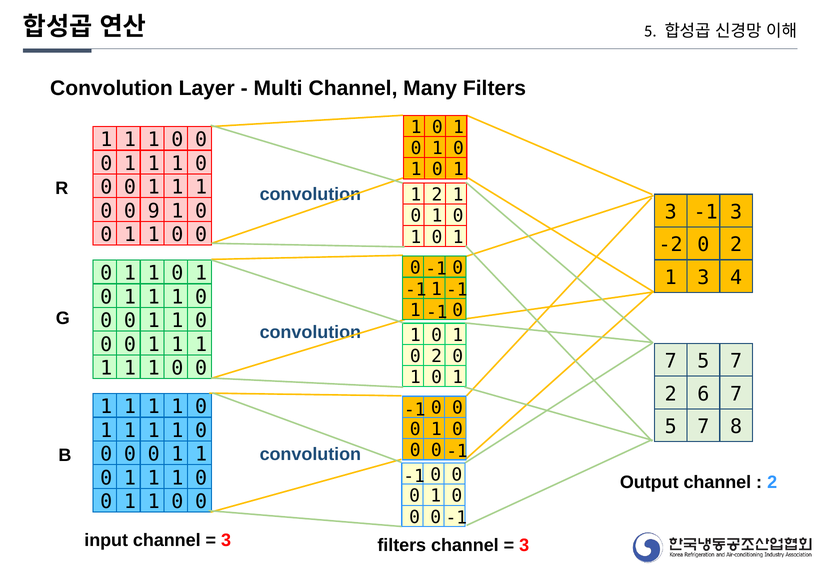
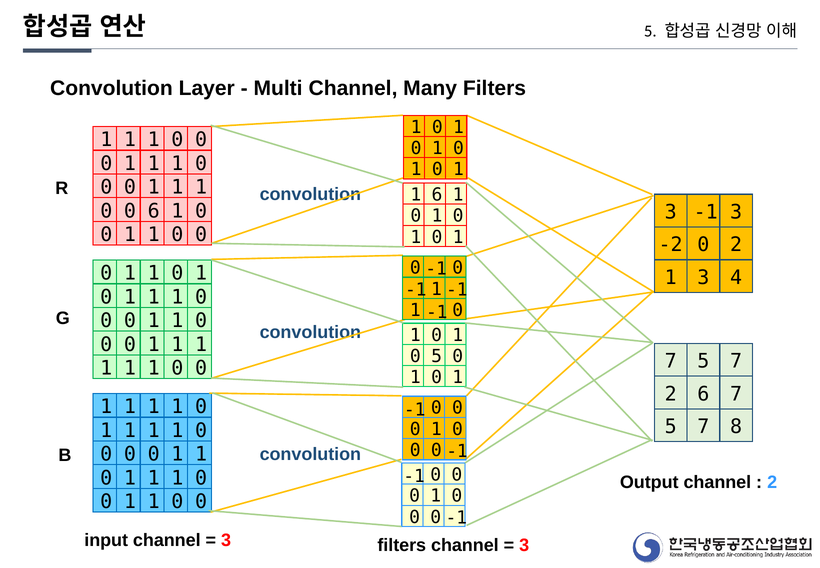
1 2: 2 -> 6
0 9: 9 -> 6
2 at (437, 356): 2 -> 5
